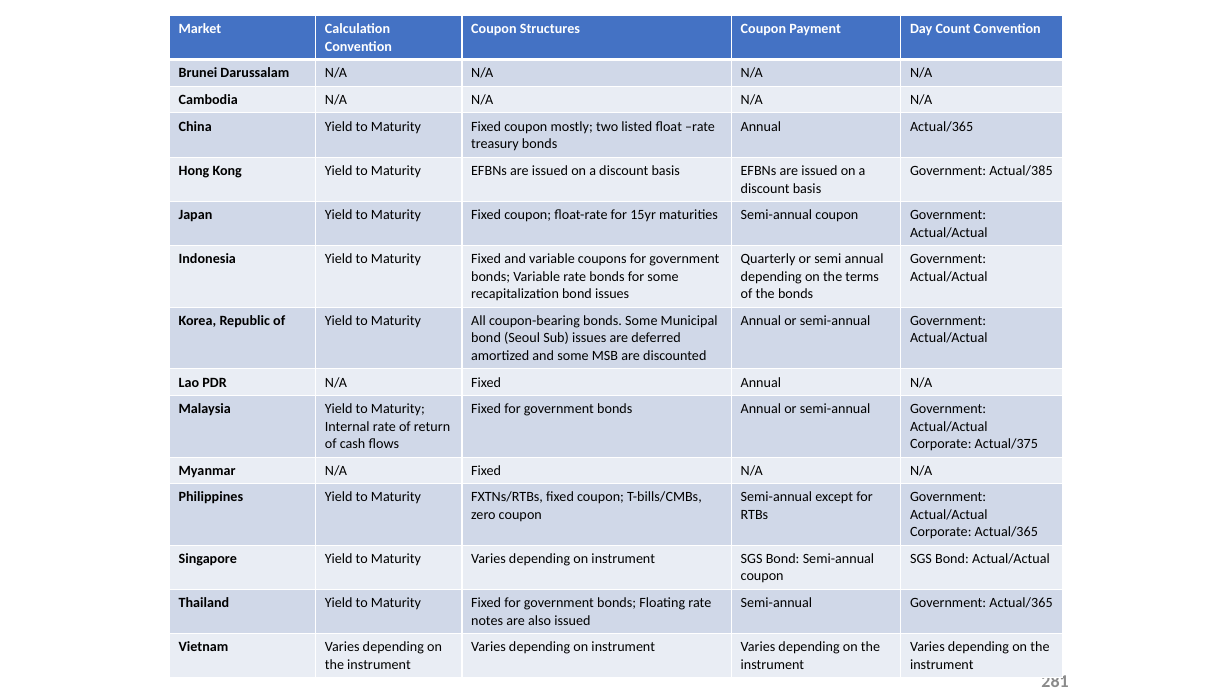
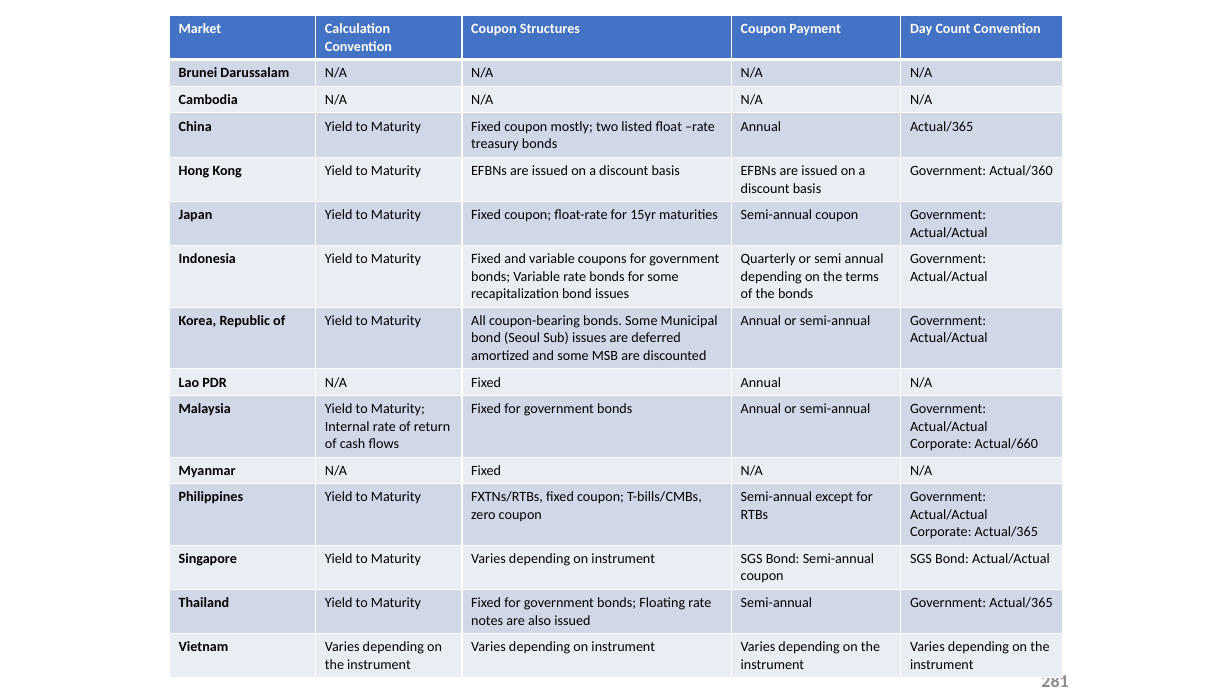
Actual/385: Actual/385 -> Actual/360
Actual/375: Actual/375 -> Actual/660
